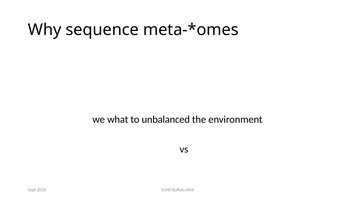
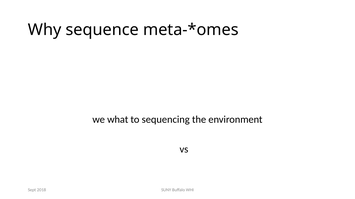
unbalanced: unbalanced -> sequencing
